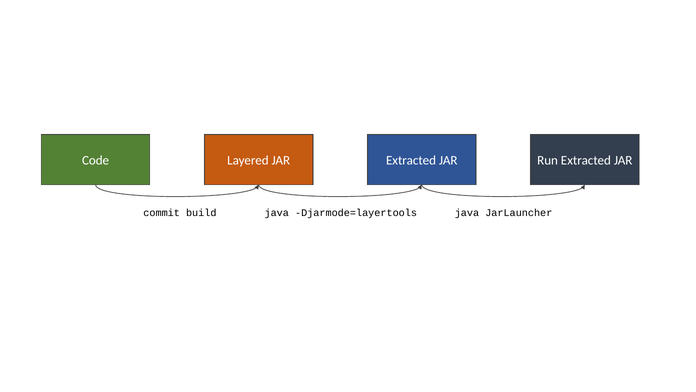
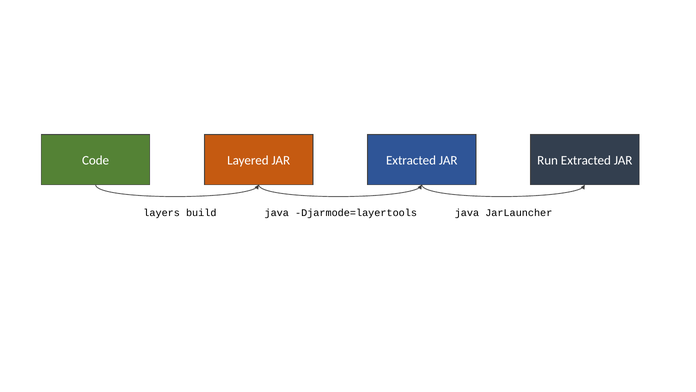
commit: commit -> layers
